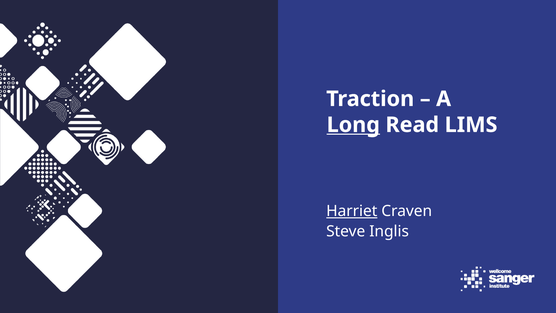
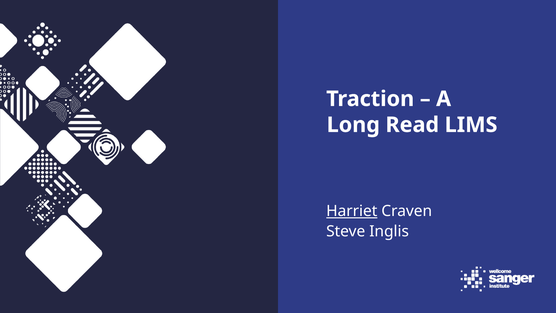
Long underline: present -> none
